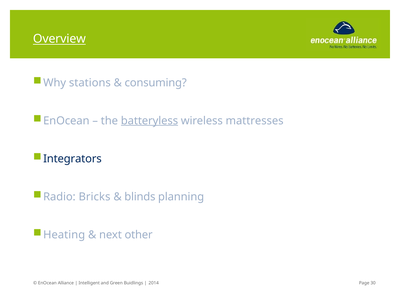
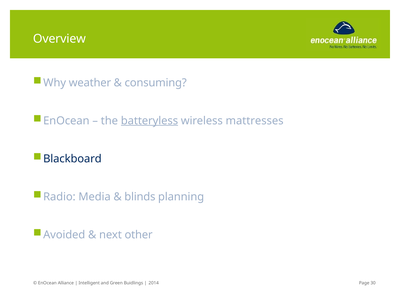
Overview underline: present -> none
stations: stations -> weather
Integrators: Integrators -> Blackboard
Bricks: Bricks -> Media
Heating: Heating -> Avoided
